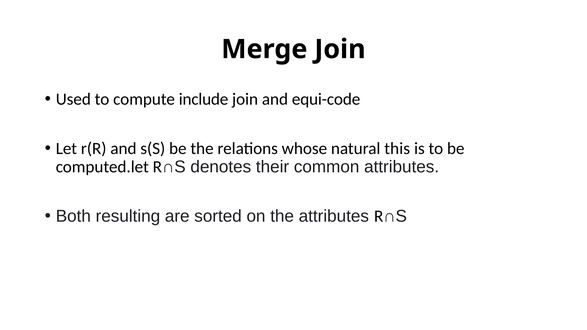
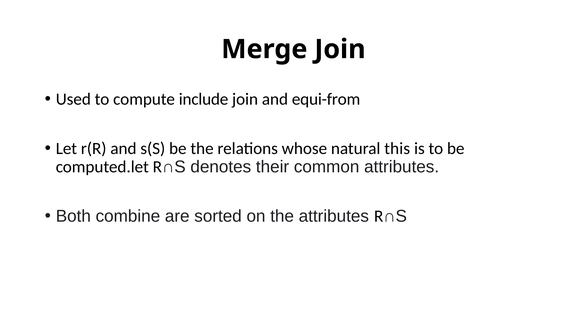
equi-code: equi-code -> equi-from
resulting: resulting -> combine
